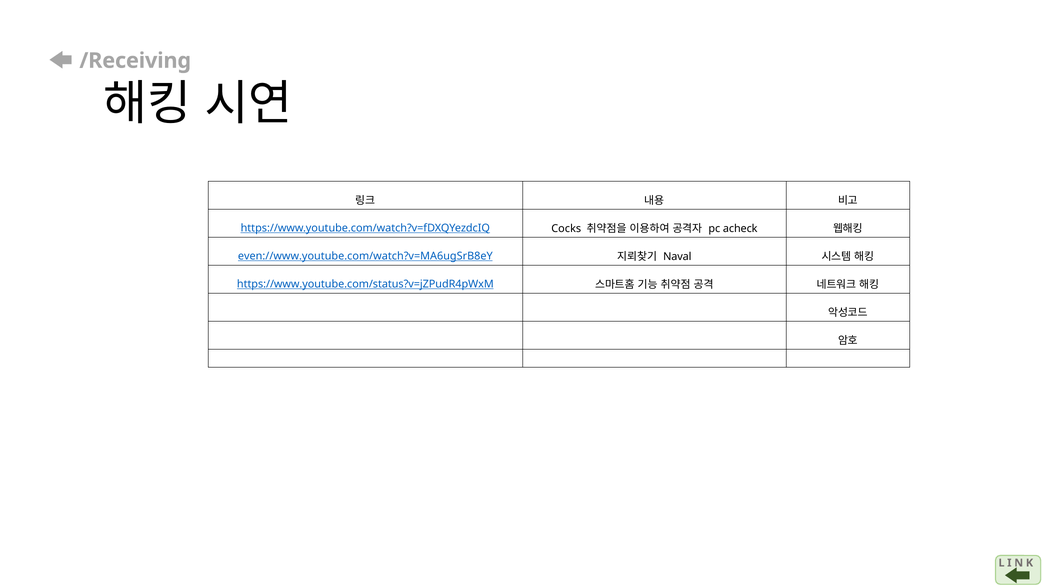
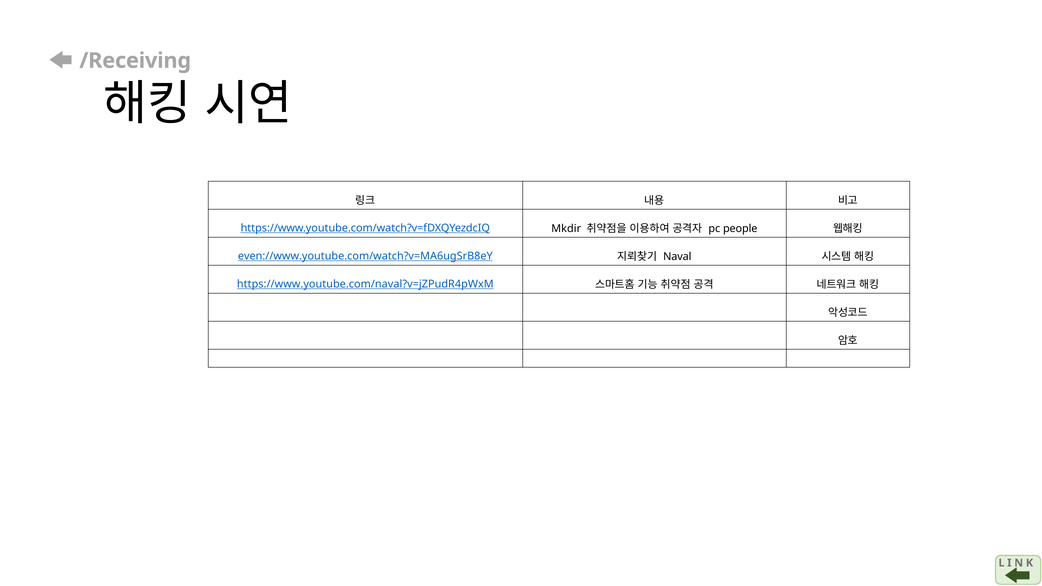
Cocks: Cocks -> Mkdir
acheck: acheck -> people
https://www.youtube.com/status?v=jZPudR4pWxM: https://www.youtube.com/status?v=jZPudR4pWxM -> https://www.youtube.com/naval?v=jZPudR4pWxM
